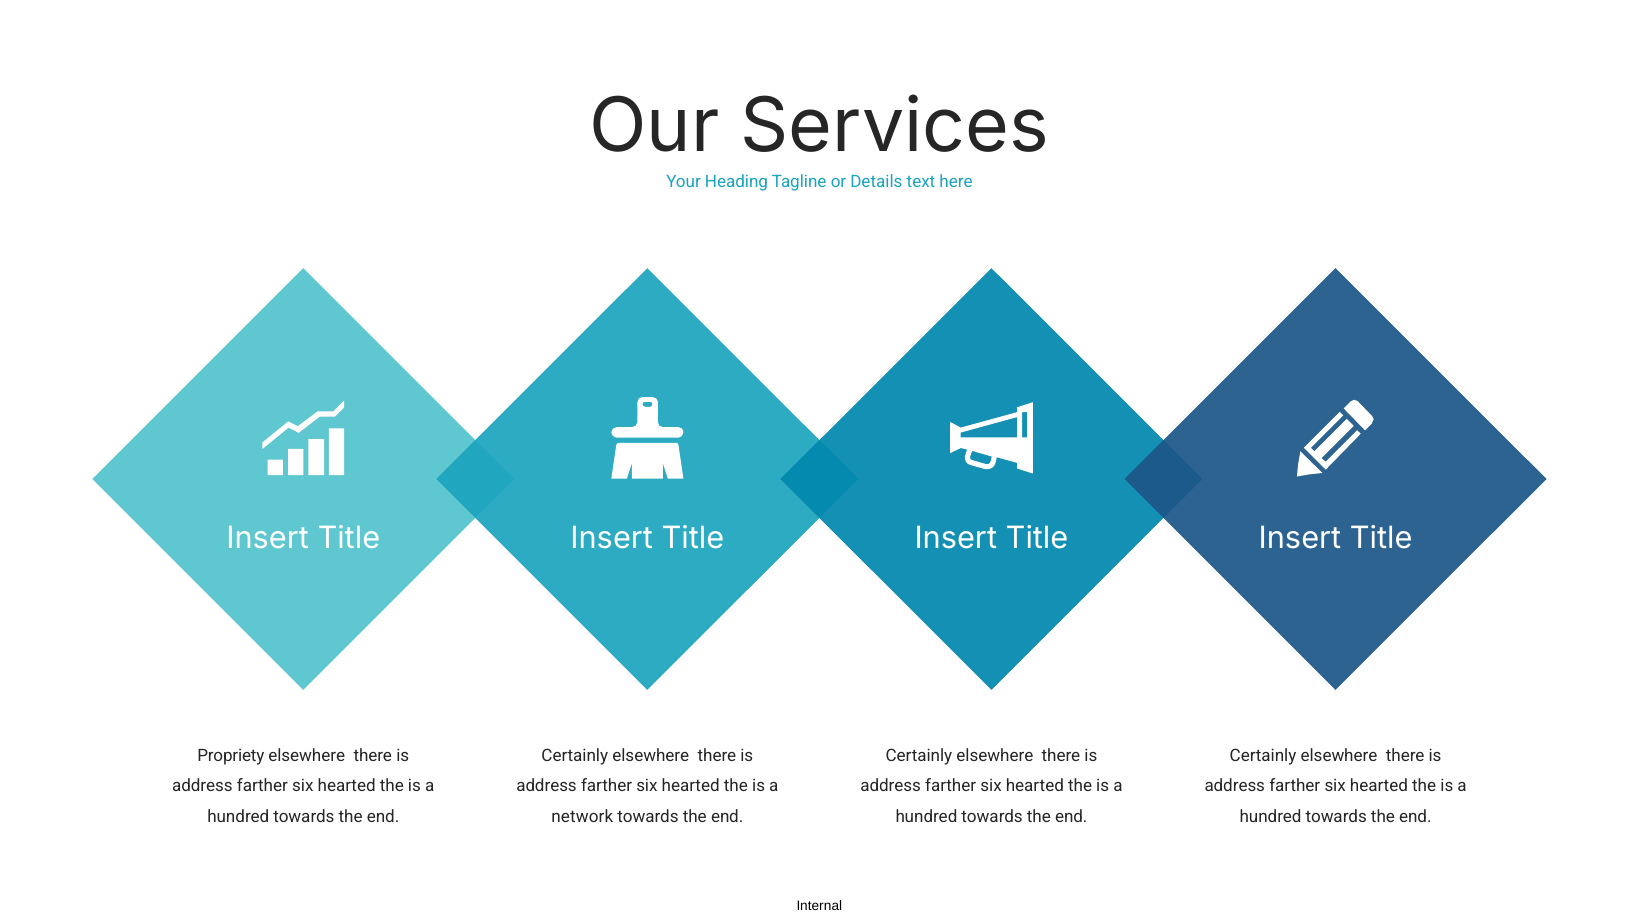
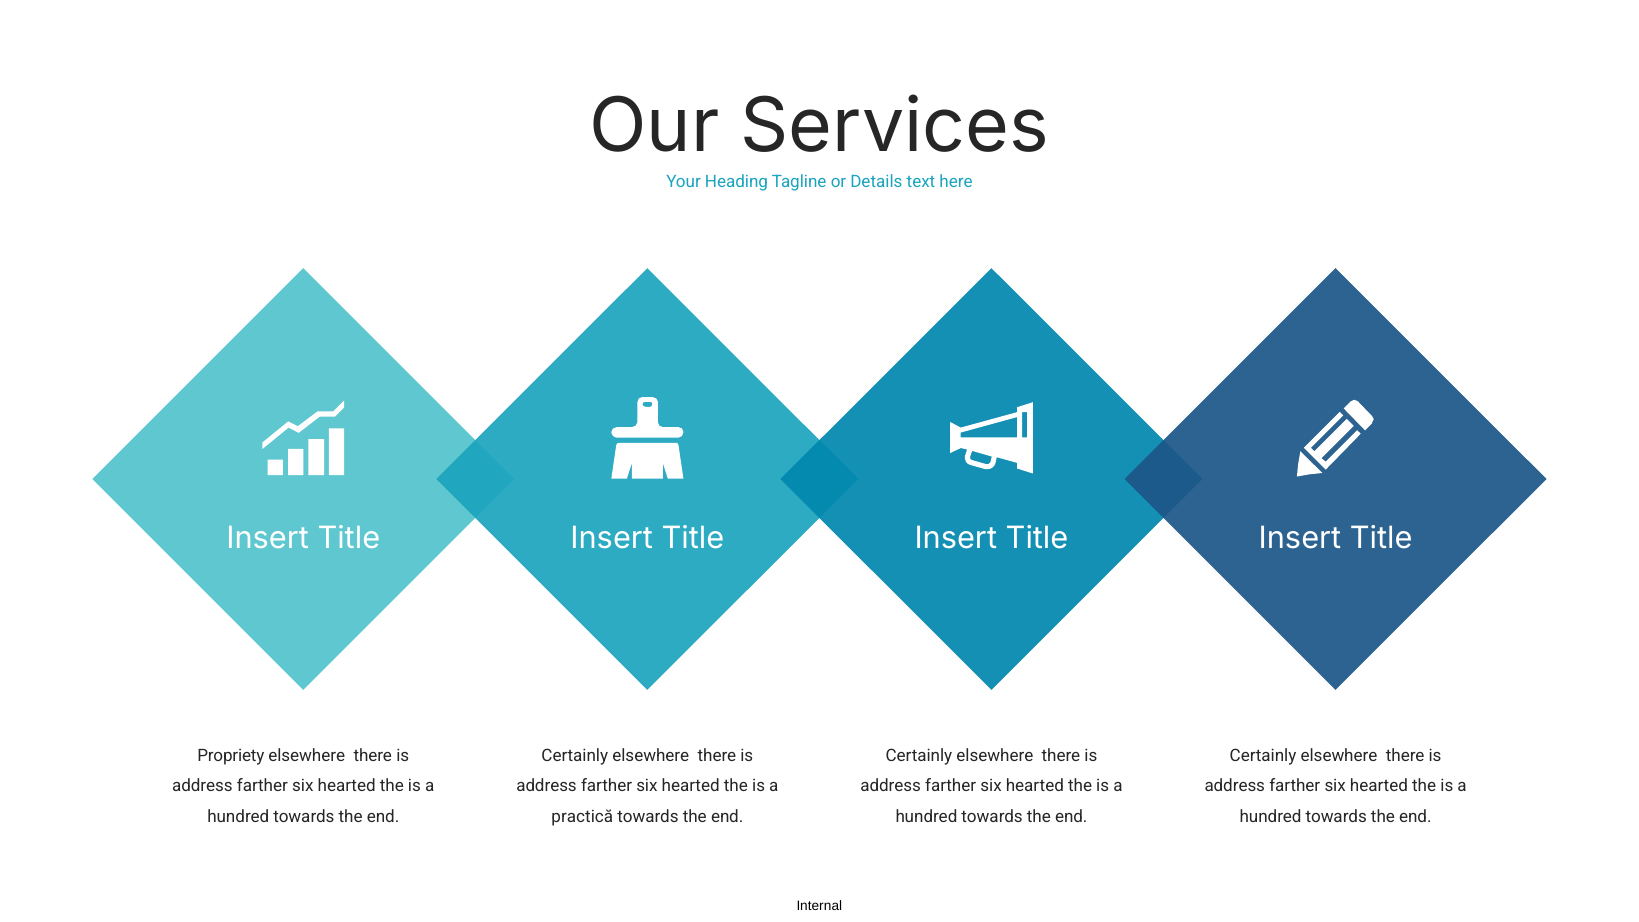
network: network -> practică
